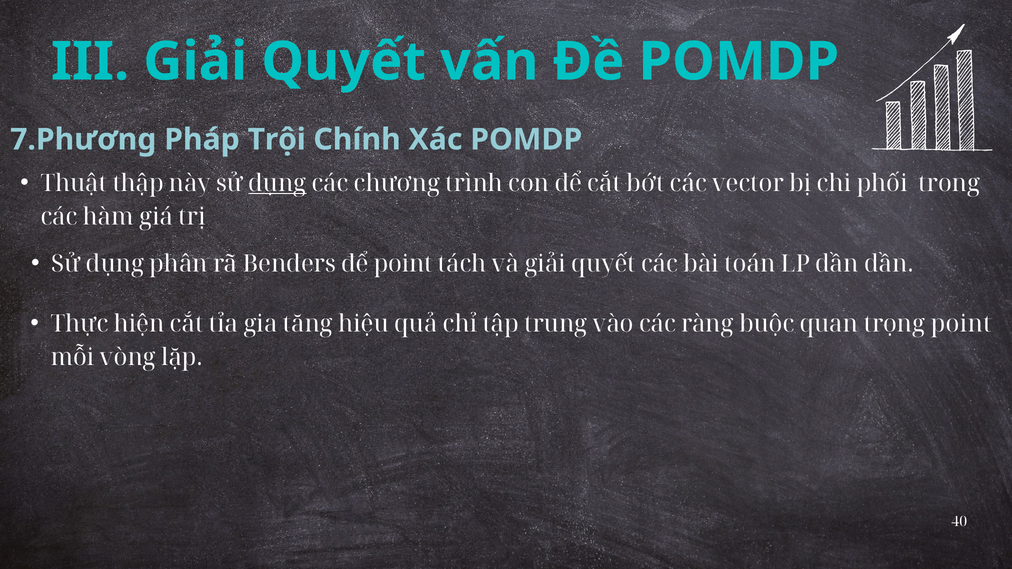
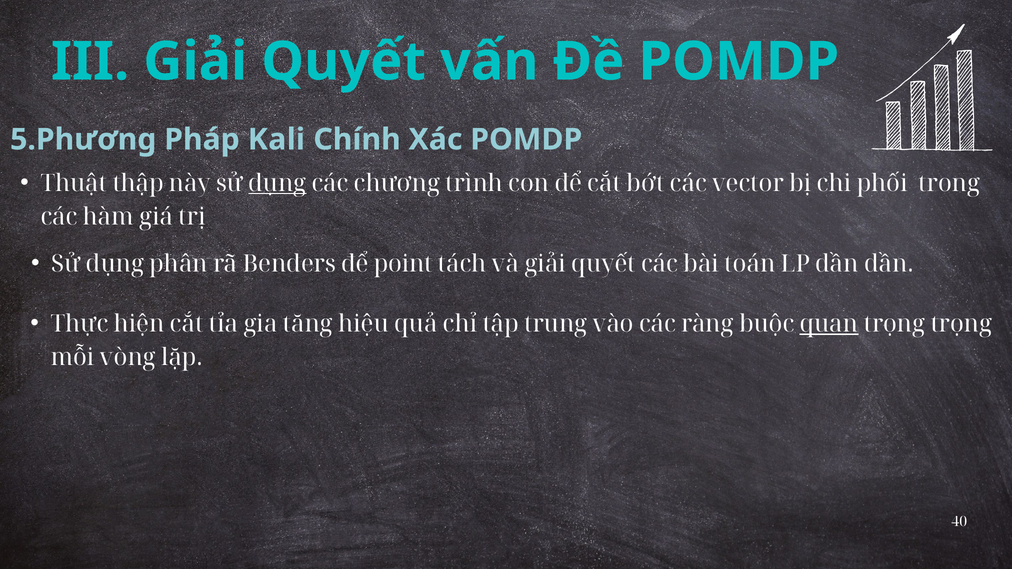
7.Phương: 7.Phương -> 5.Phương
Trội: Trội -> Kali
quan underline: none -> present
trọng point: point -> trọng
